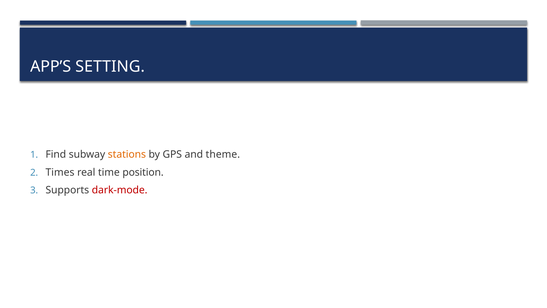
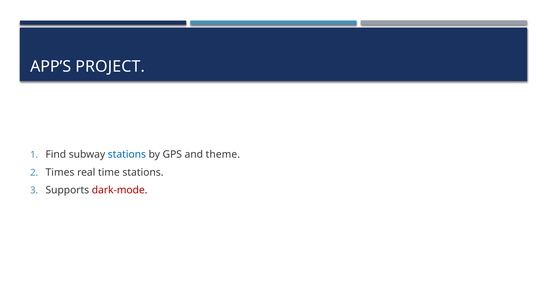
SETTING: SETTING -> PROJECT
stations at (127, 154) colour: orange -> blue
time position: position -> stations
